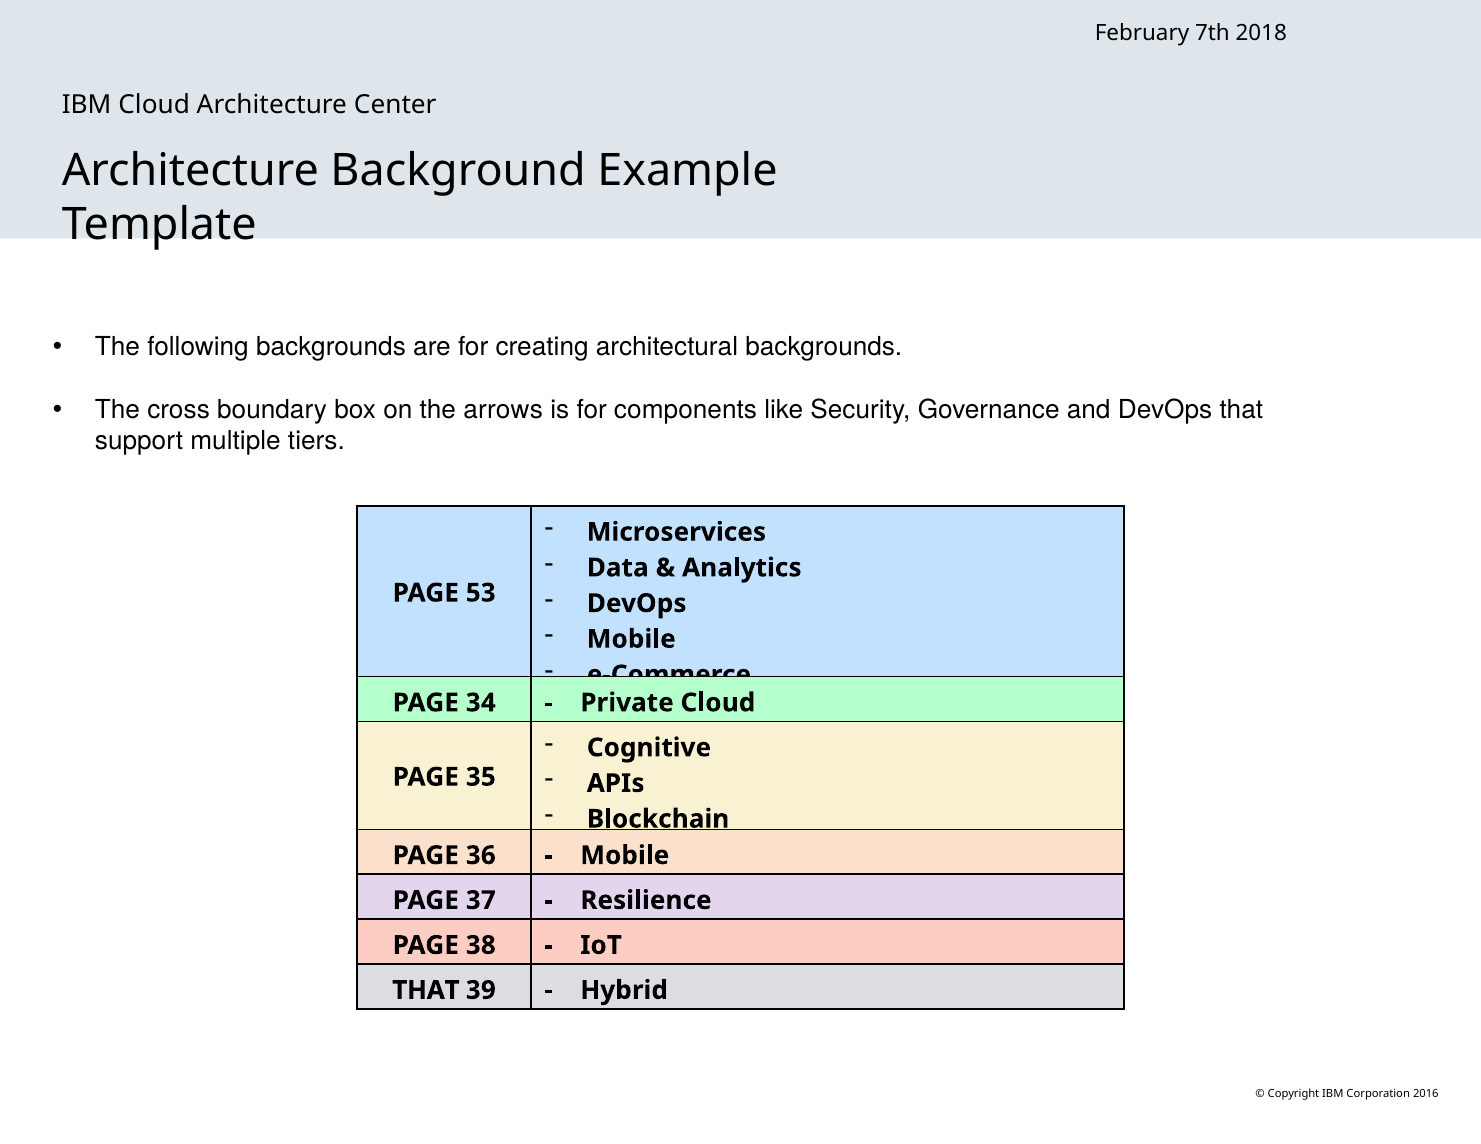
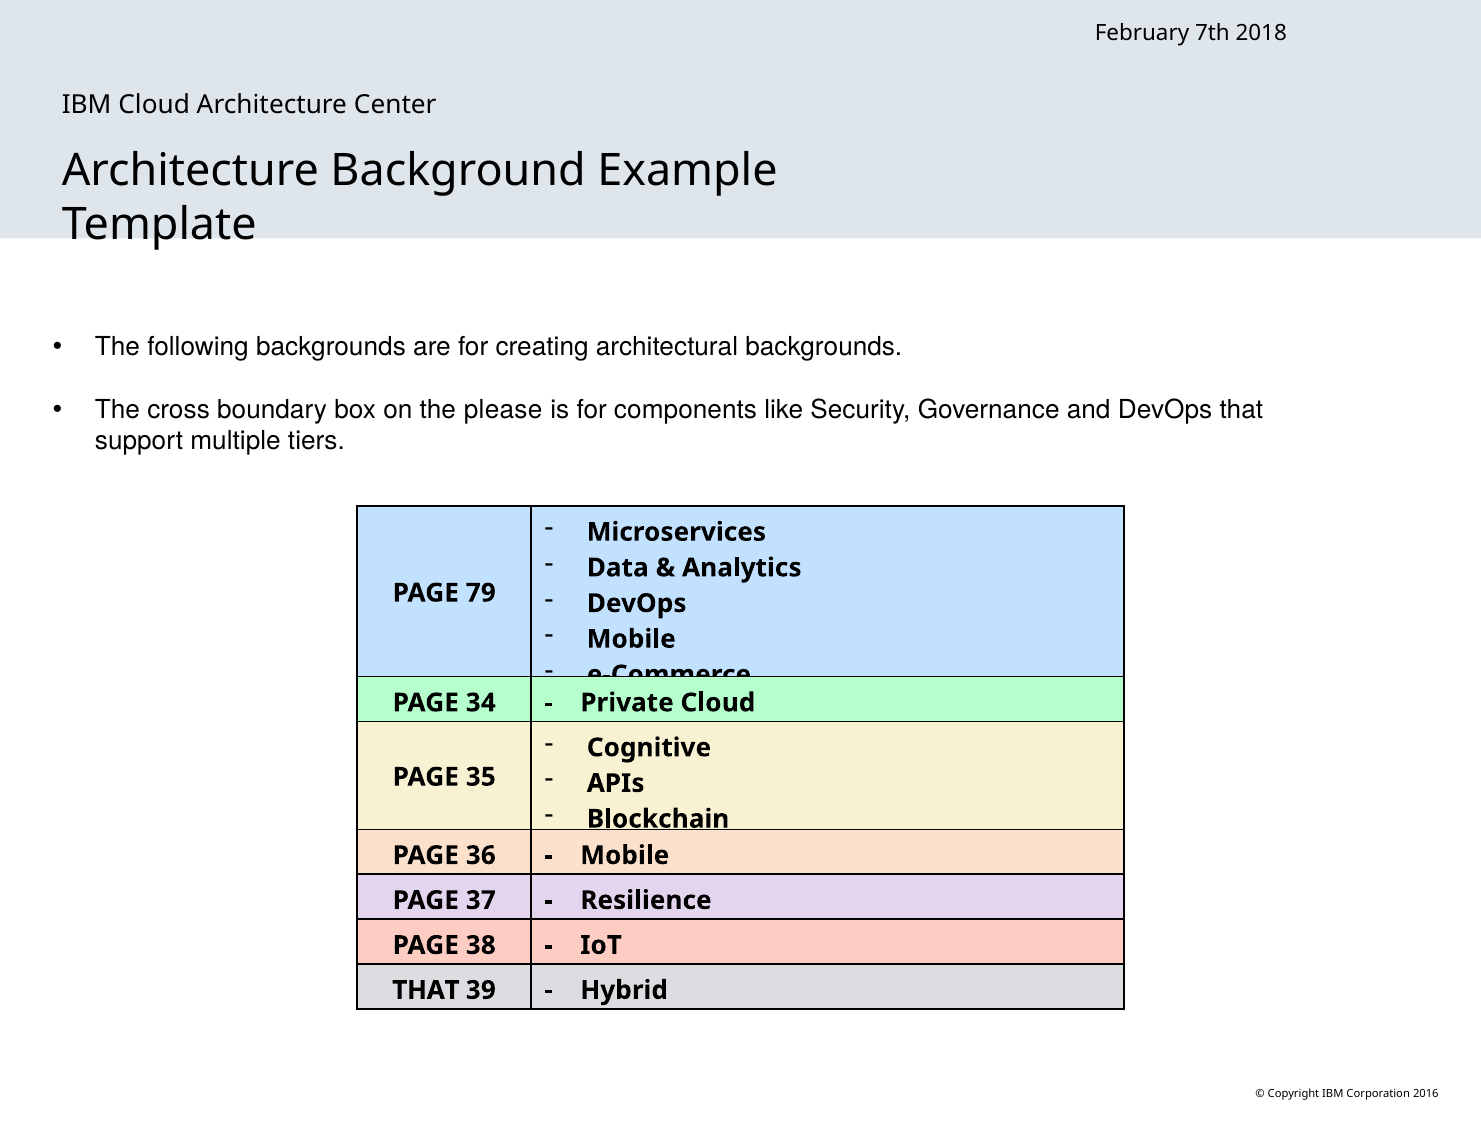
arrows: arrows -> please
53: 53 -> 79
